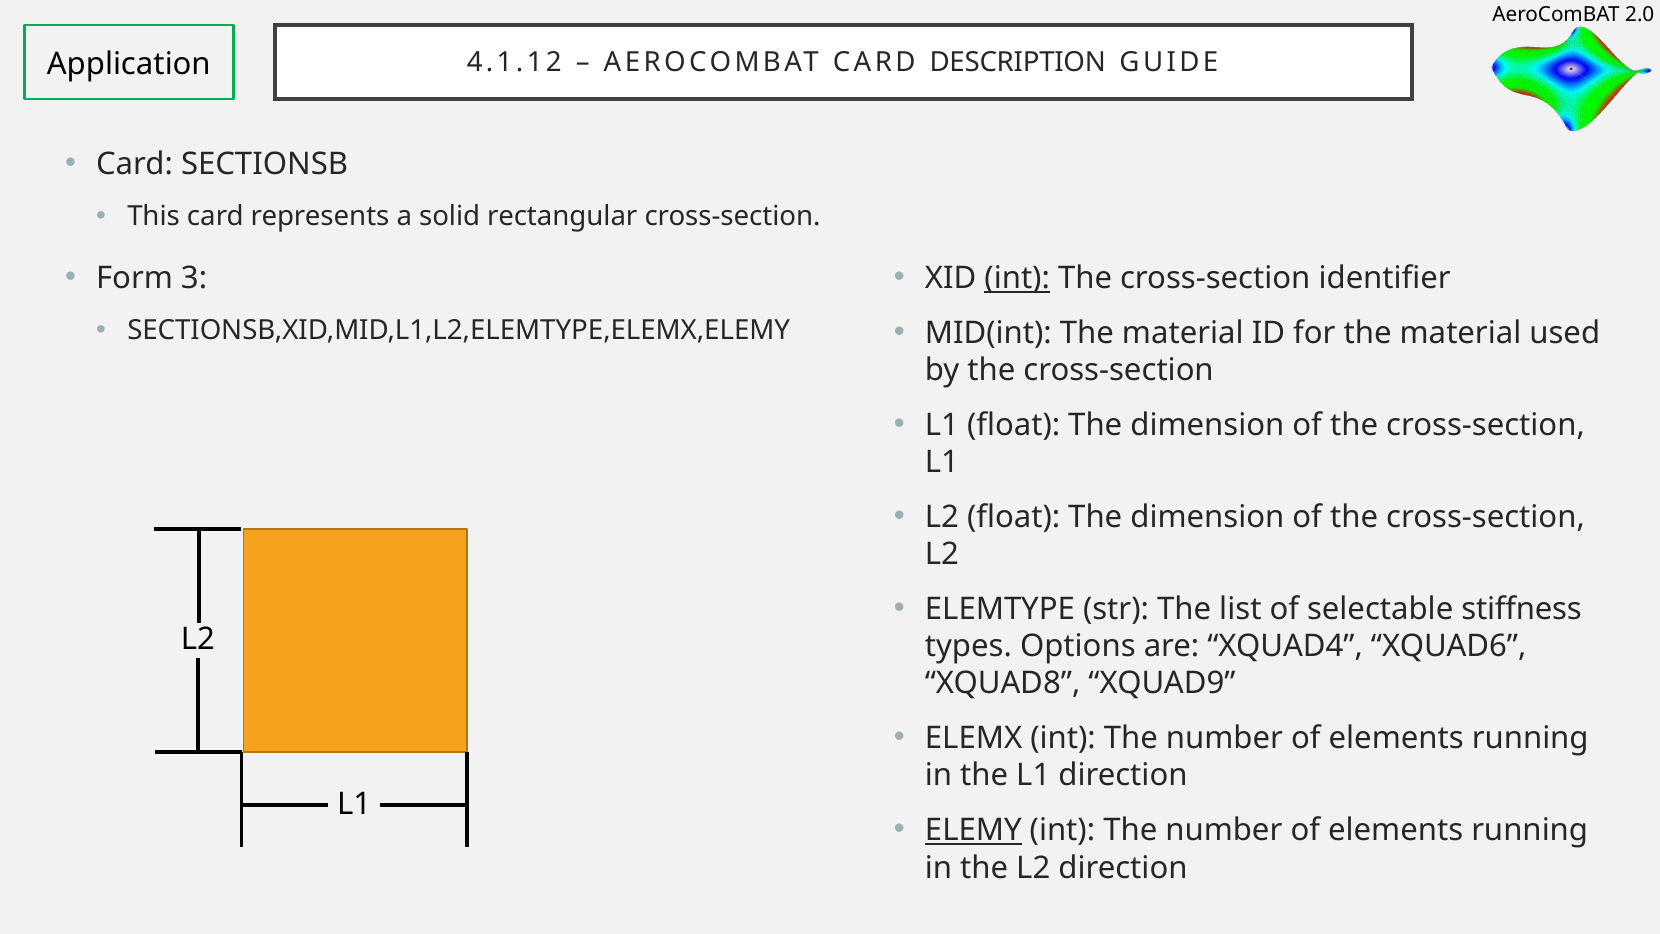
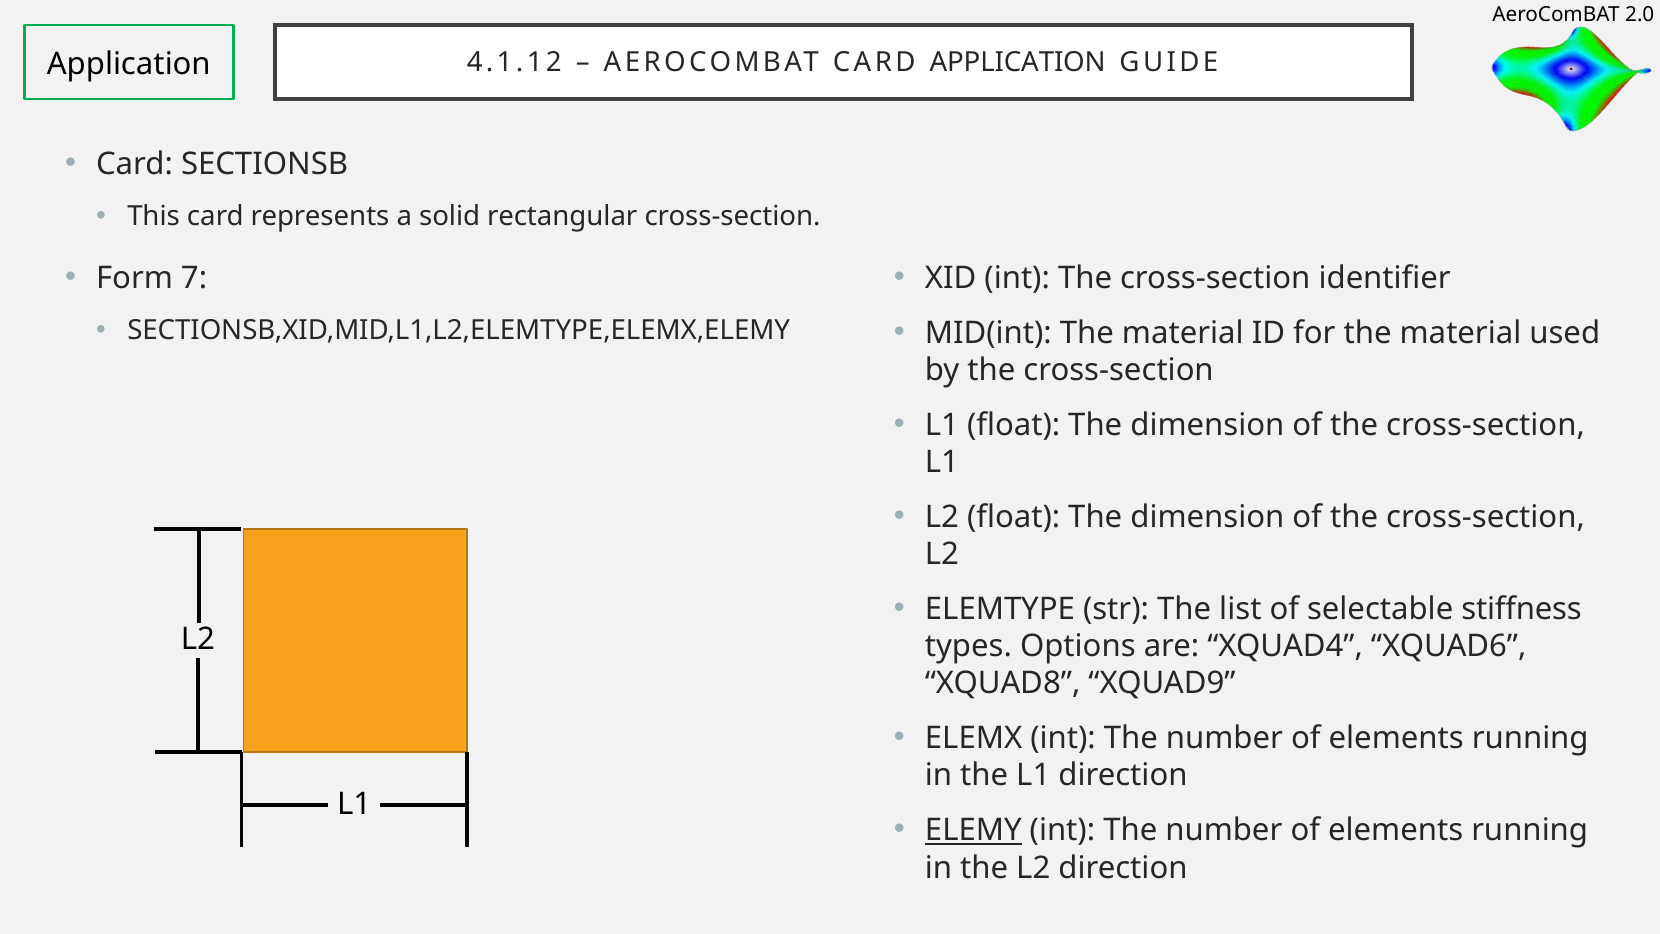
CARD DESCRIPTION: DESCRIPTION -> APPLICATION
3: 3 -> 7
int at (1017, 278) underline: present -> none
